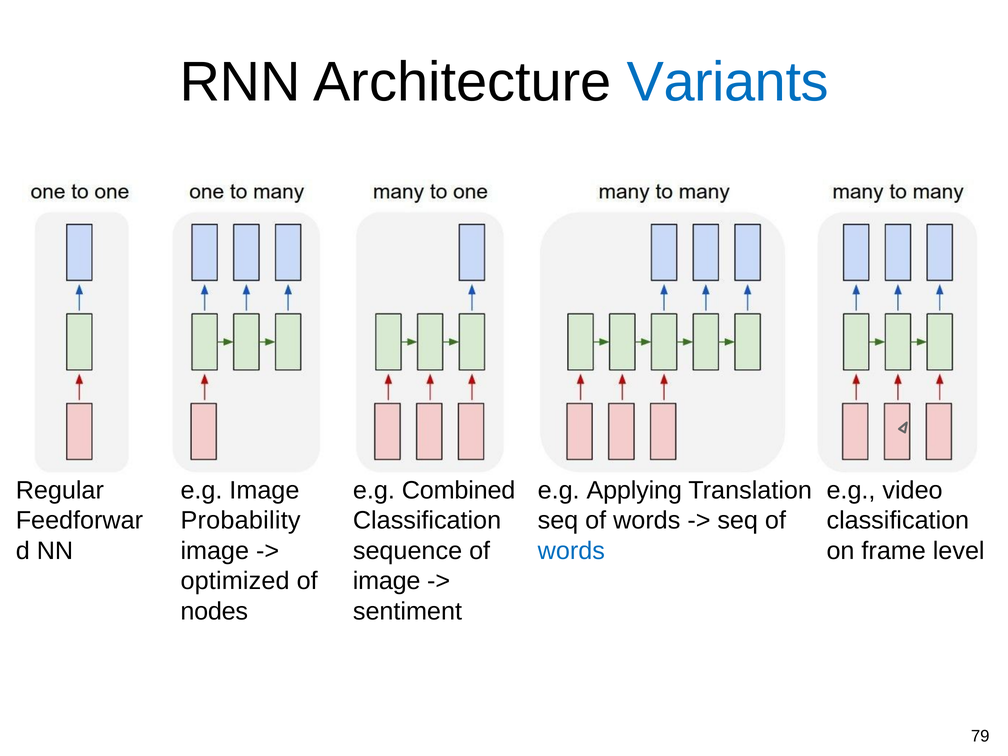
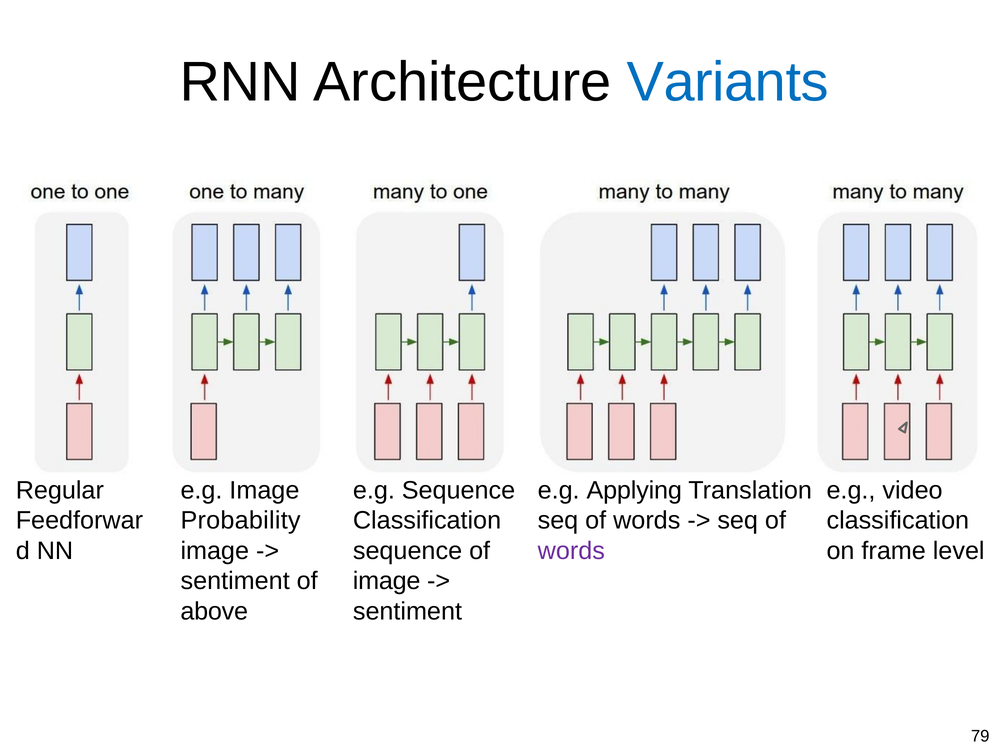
e.g Combined: Combined -> Sequence
words at (571, 551) colour: blue -> purple
optimized at (235, 581): optimized -> sentiment
nodes: nodes -> above
